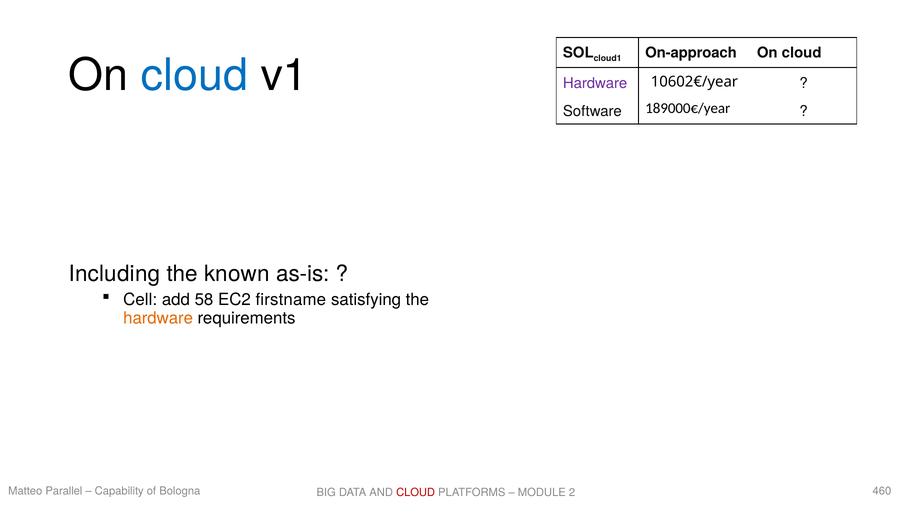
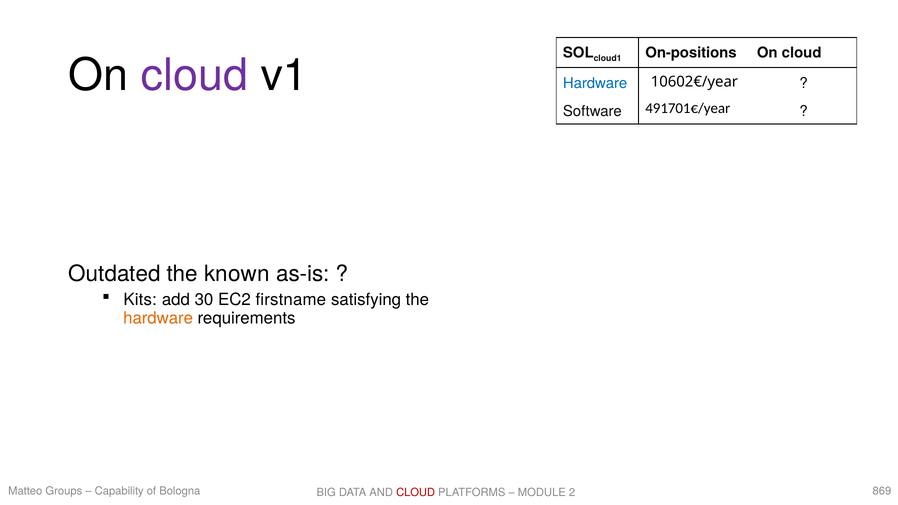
On-approach: On-approach -> On-positions
cloud at (194, 75) colour: blue -> purple
Hardware at (595, 83) colour: purple -> blue
189000€/year: 189000€/year -> 491701€/year
Including: Including -> Outdated
Cell: Cell -> Kits
58: 58 -> 30
Parallel: Parallel -> Groups
460: 460 -> 869
